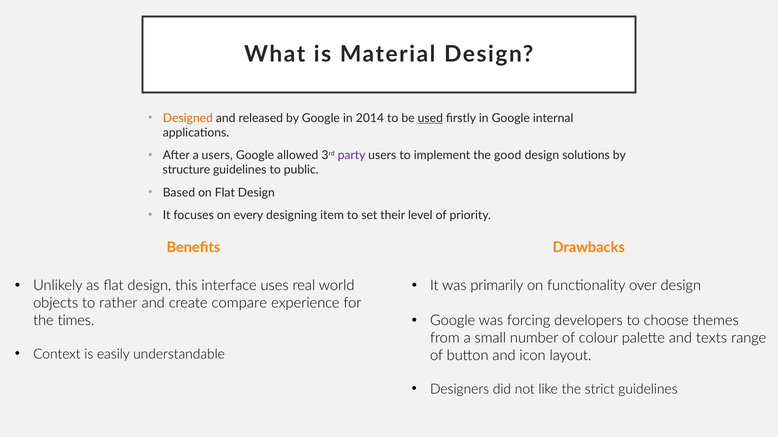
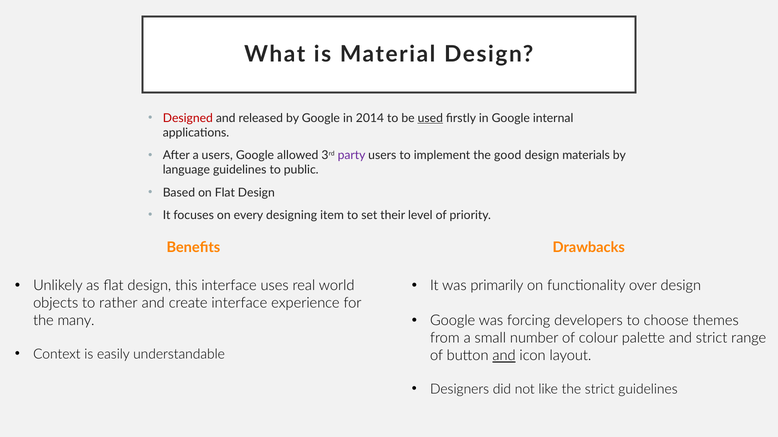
Designed colour: orange -> red
solutions: solutions -> materials
structure: structure -> language
create compare: compare -> interface
times: times -> many
and texts: texts -> strict
and at (504, 356) underline: none -> present
